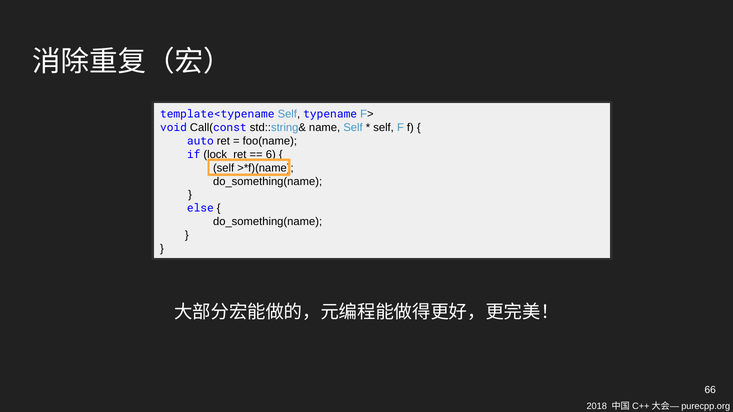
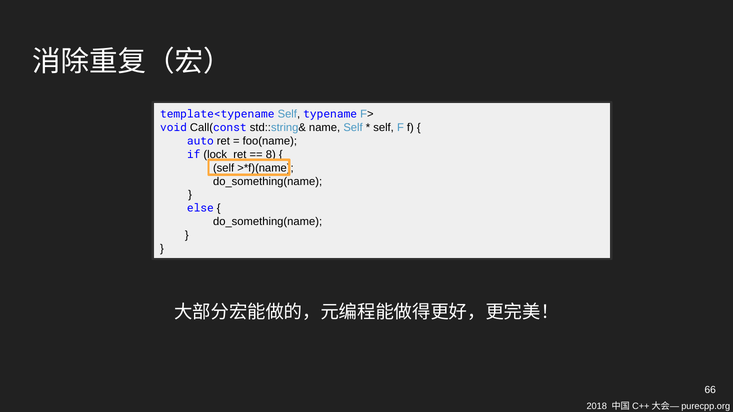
6: 6 -> 8
